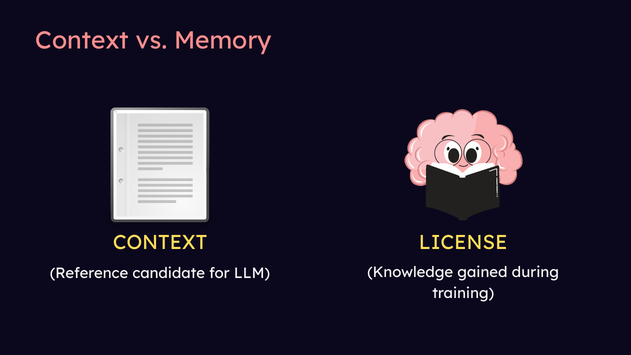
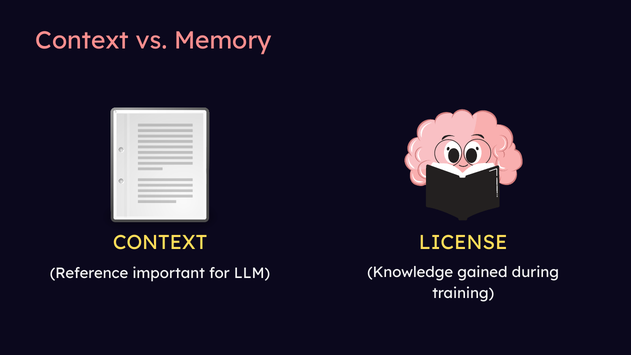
candidate: candidate -> important
